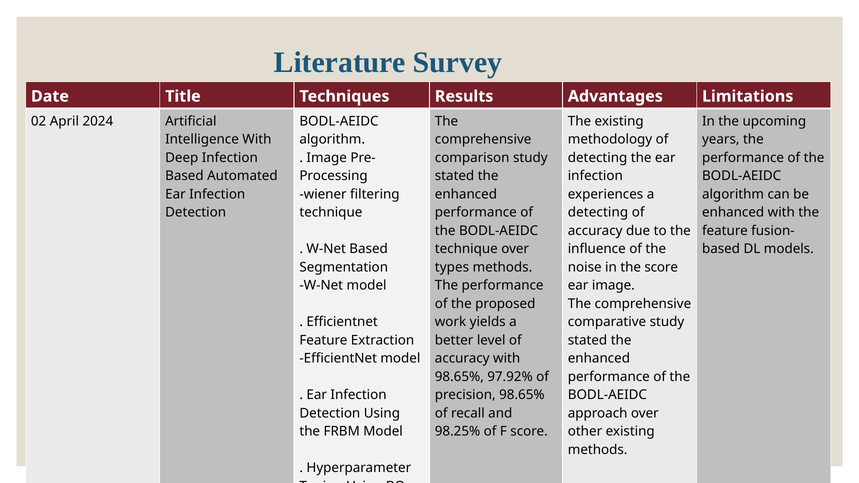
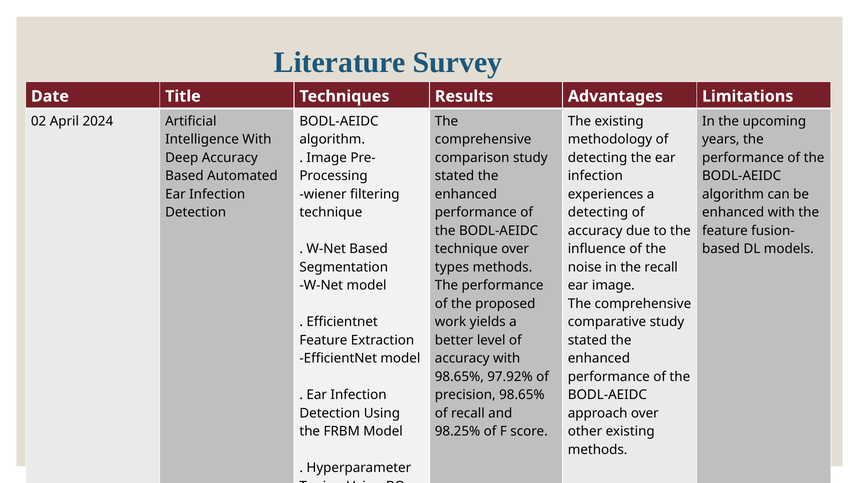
Deep Infection: Infection -> Accuracy
the score: score -> recall
